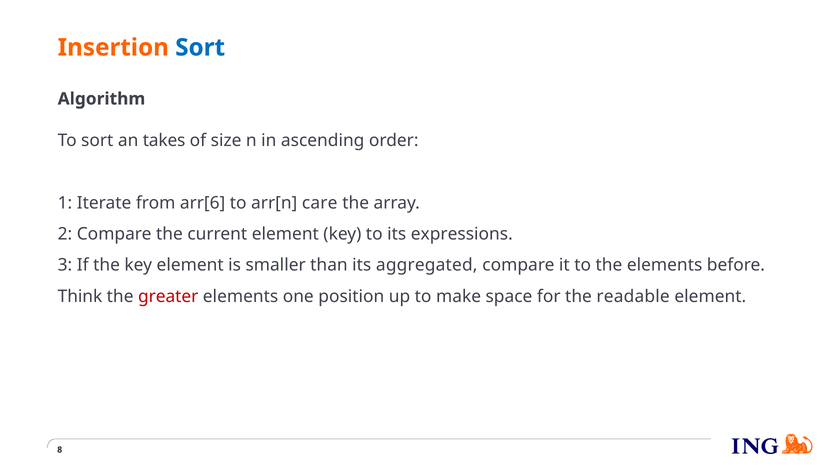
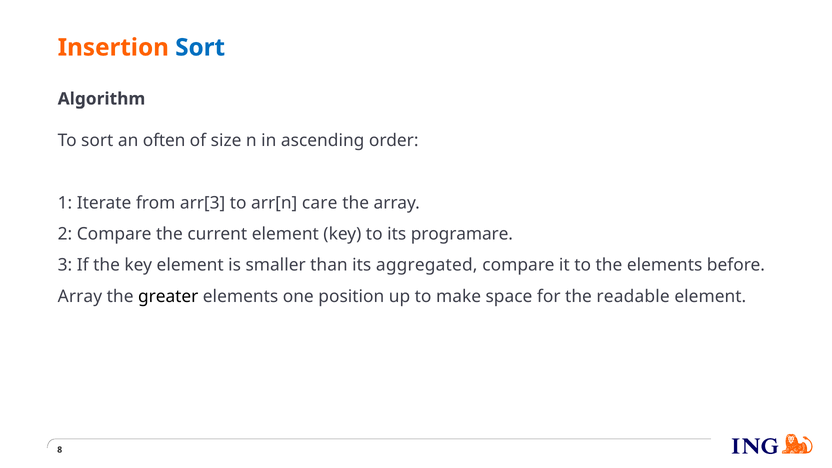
takes: takes -> often
arr[6: arr[6 -> arr[3
expressions: expressions -> programare
Think at (80, 296): Think -> Array
greater colour: red -> black
